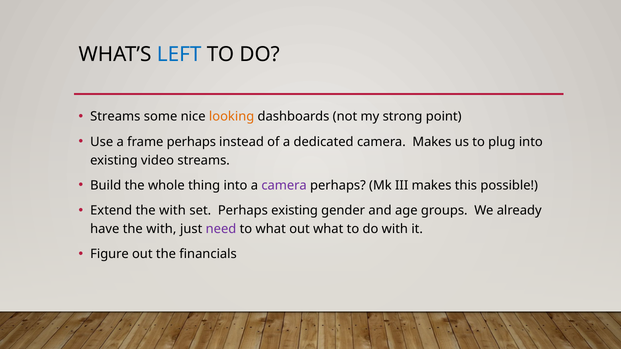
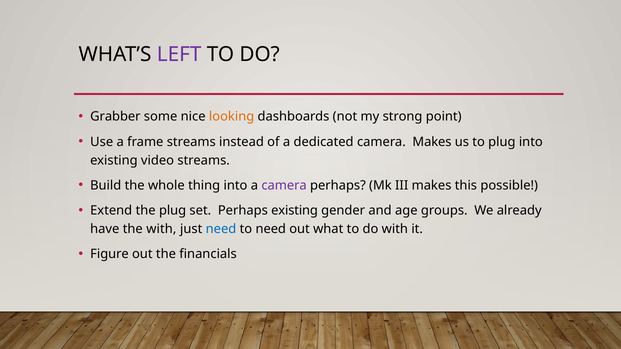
LEFT colour: blue -> purple
Streams at (115, 117): Streams -> Grabber
frame perhaps: perhaps -> streams
Extend the with: with -> plug
need at (221, 229) colour: purple -> blue
to what: what -> need
